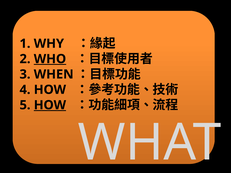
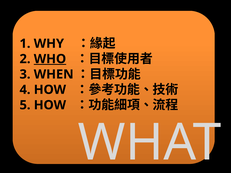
HOW at (50, 105) underline: present -> none
